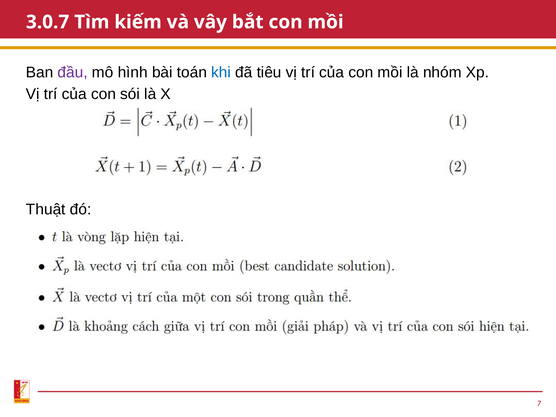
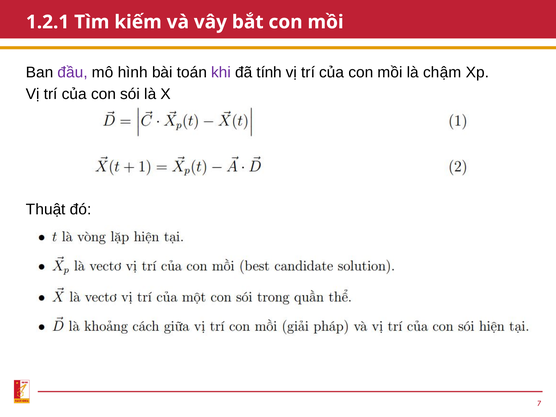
3.0.7: 3.0.7 -> 1.2.1
khi colour: blue -> purple
tiêu: tiêu -> tính
nhóm: nhóm -> chậm
